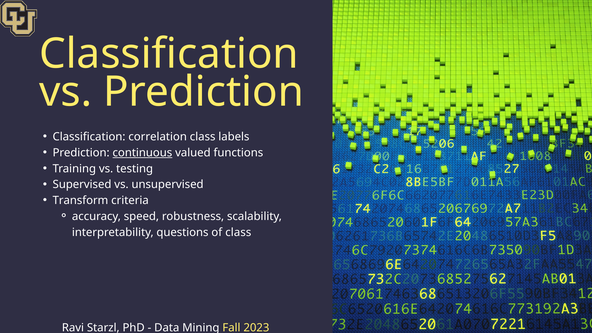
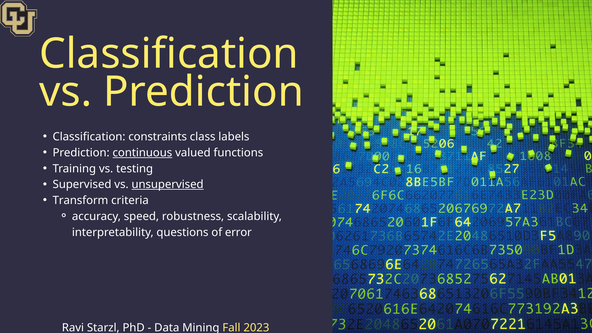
correlation: correlation -> constraints
unsupervised underline: none -> present
of class: class -> error
